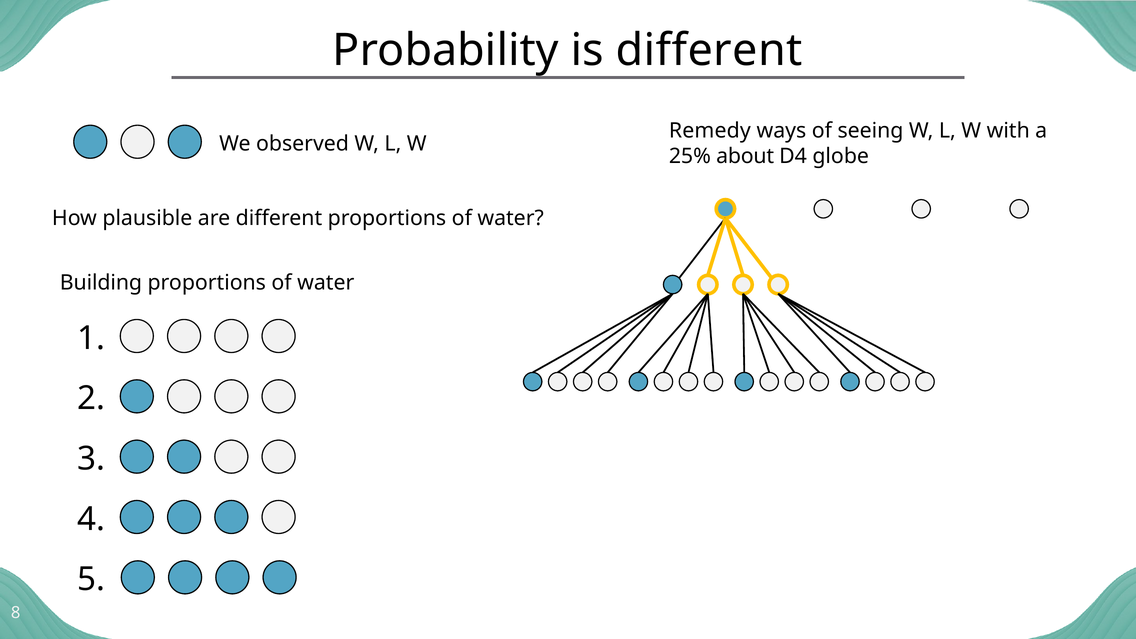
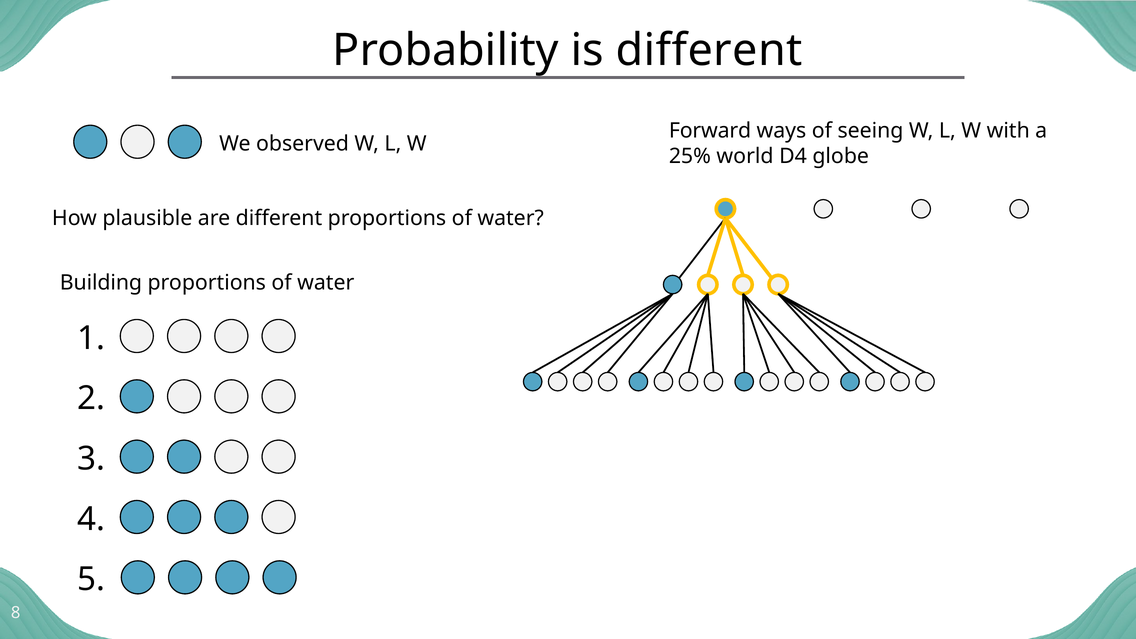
Remedy: Remedy -> Forward
about: about -> world
